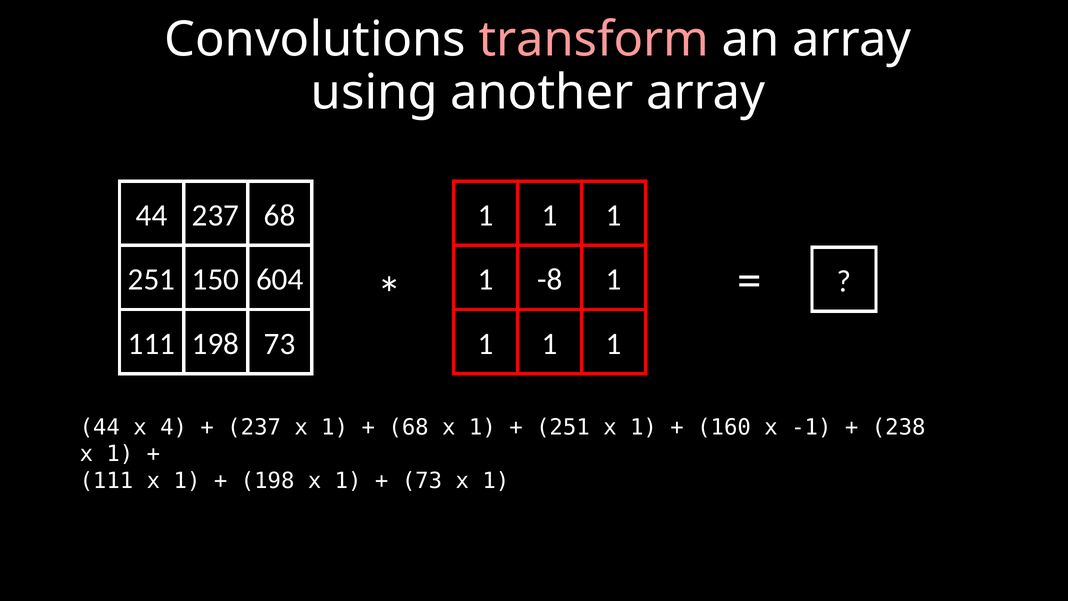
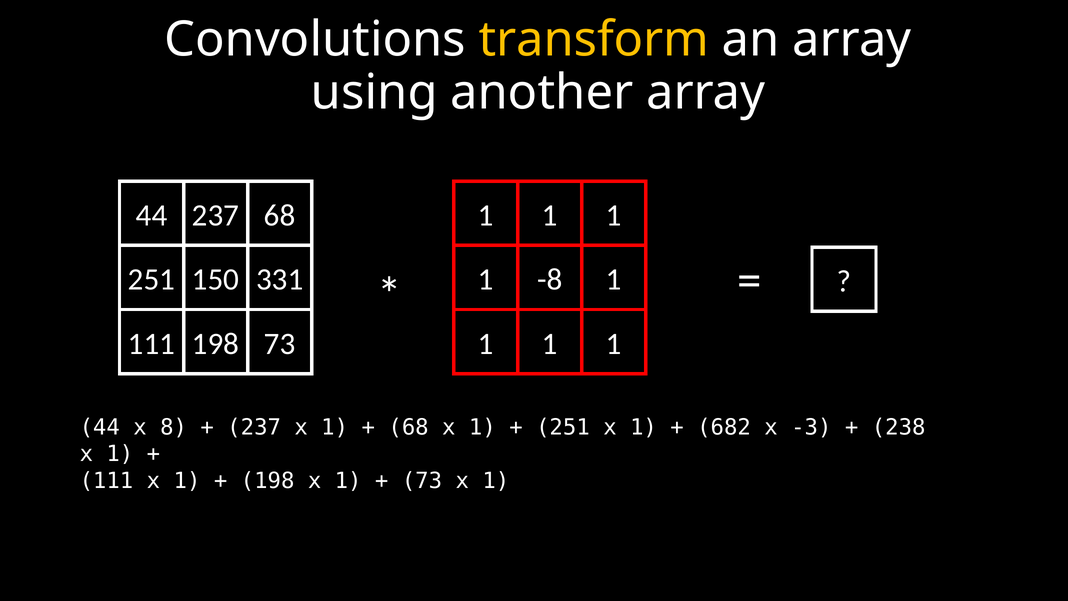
transform colour: pink -> yellow
604: 604 -> 331
4: 4 -> 8
160: 160 -> 682
-1: -1 -> -3
